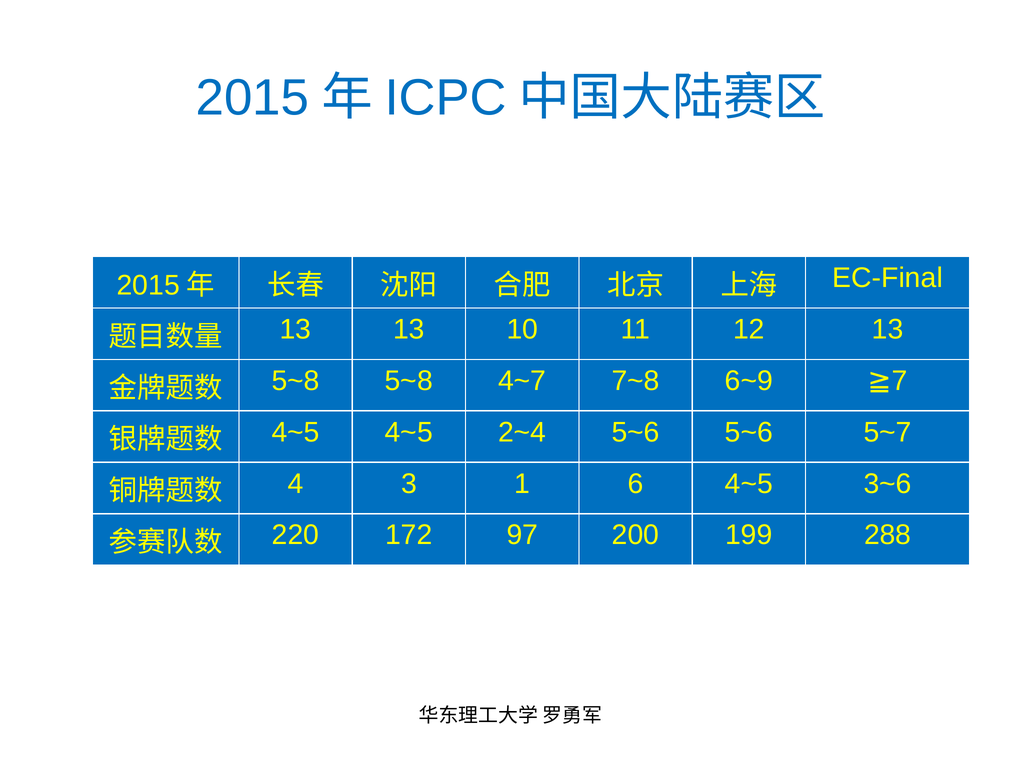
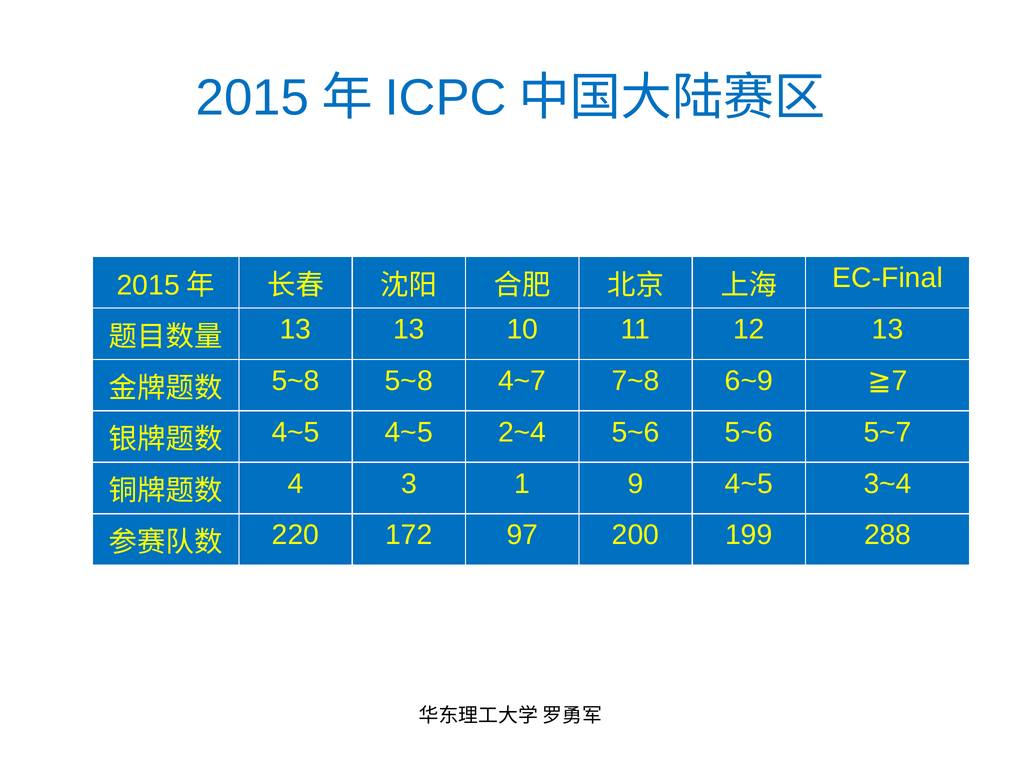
6: 6 -> 9
3~6: 3~6 -> 3~4
